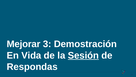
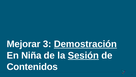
Demostración underline: none -> present
Vida: Vida -> Niña
Respondas: Respondas -> Contenidos
